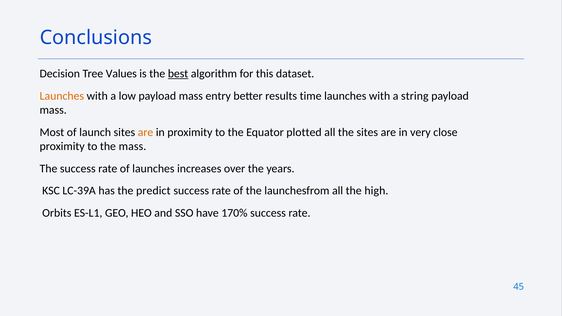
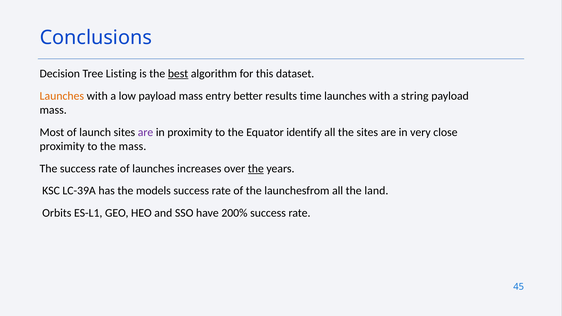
Values: Values -> Listing
are at (146, 132) colour: orange -> purple
plotted: plotted -> identify
the at (256, 169) underline: none -> present
predict: predict -> models
high: high -> land
170%: 170% -> 200%
